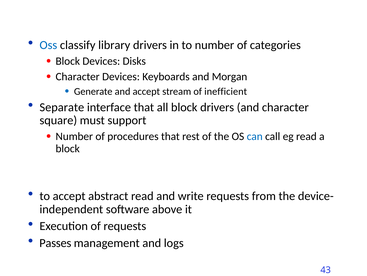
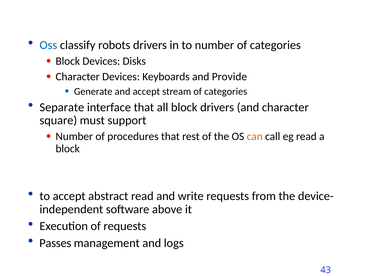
library: library -> robots
Morgan: Morgan -> Provide
stream of inefficient: inefficient -> categories
can colour: blue -> orange
